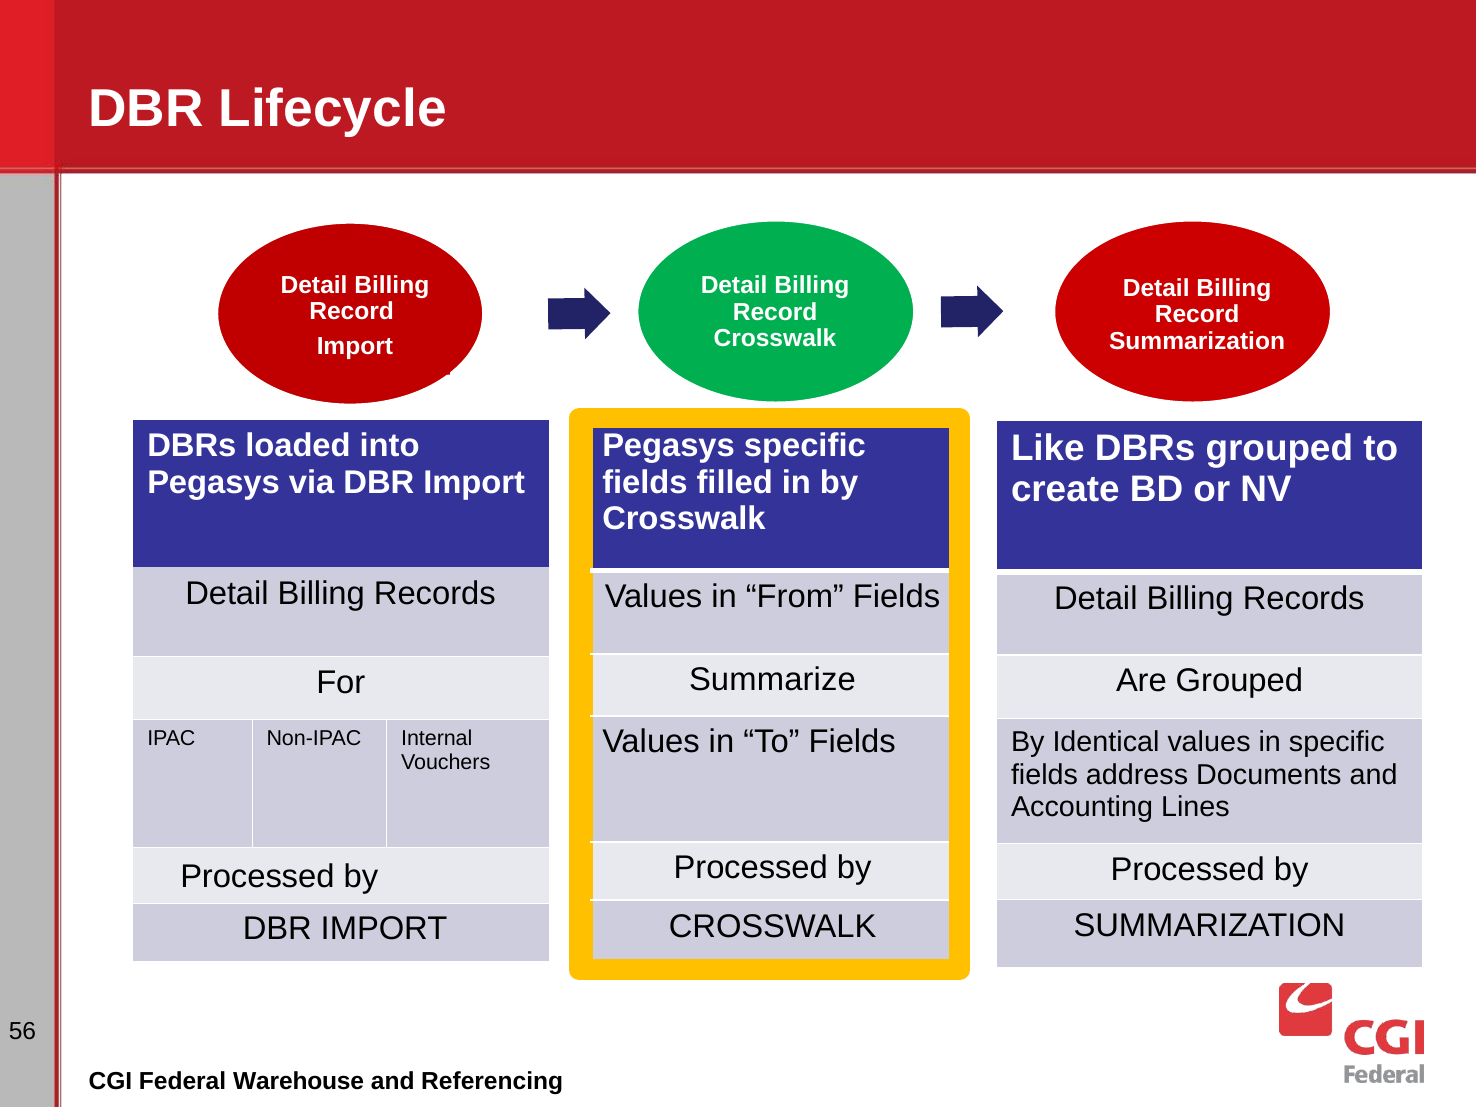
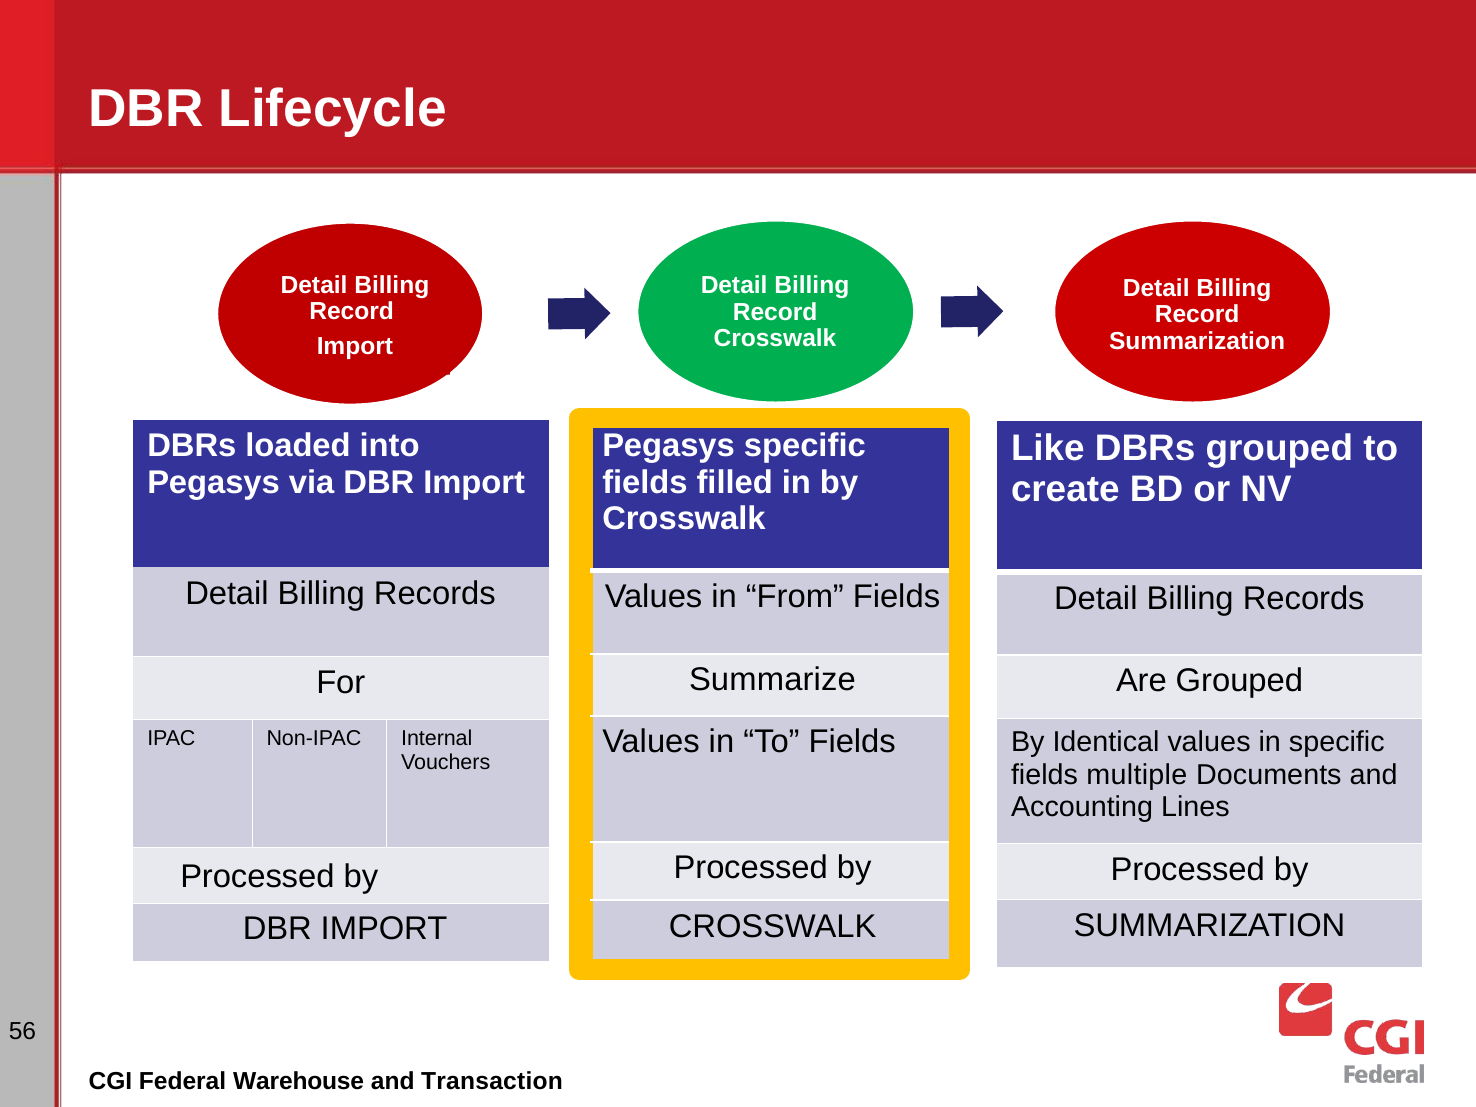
address: address -> multiple
Referencing: Referencing -> Transaction
